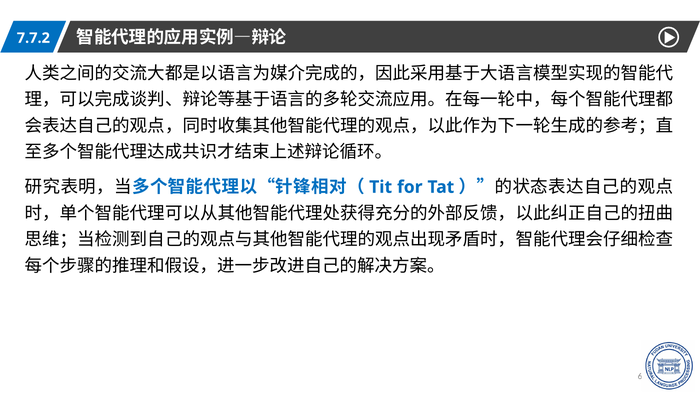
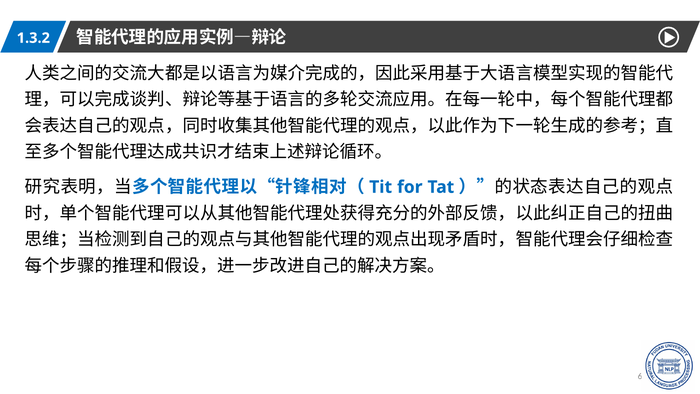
7.7.2: 7.7.2 -> 1.3.2
